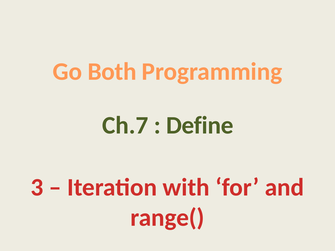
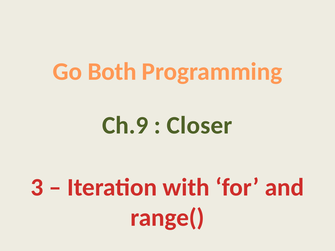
Ch.7: Ch.7 -> Ch.9
Define: Define -> Closer
